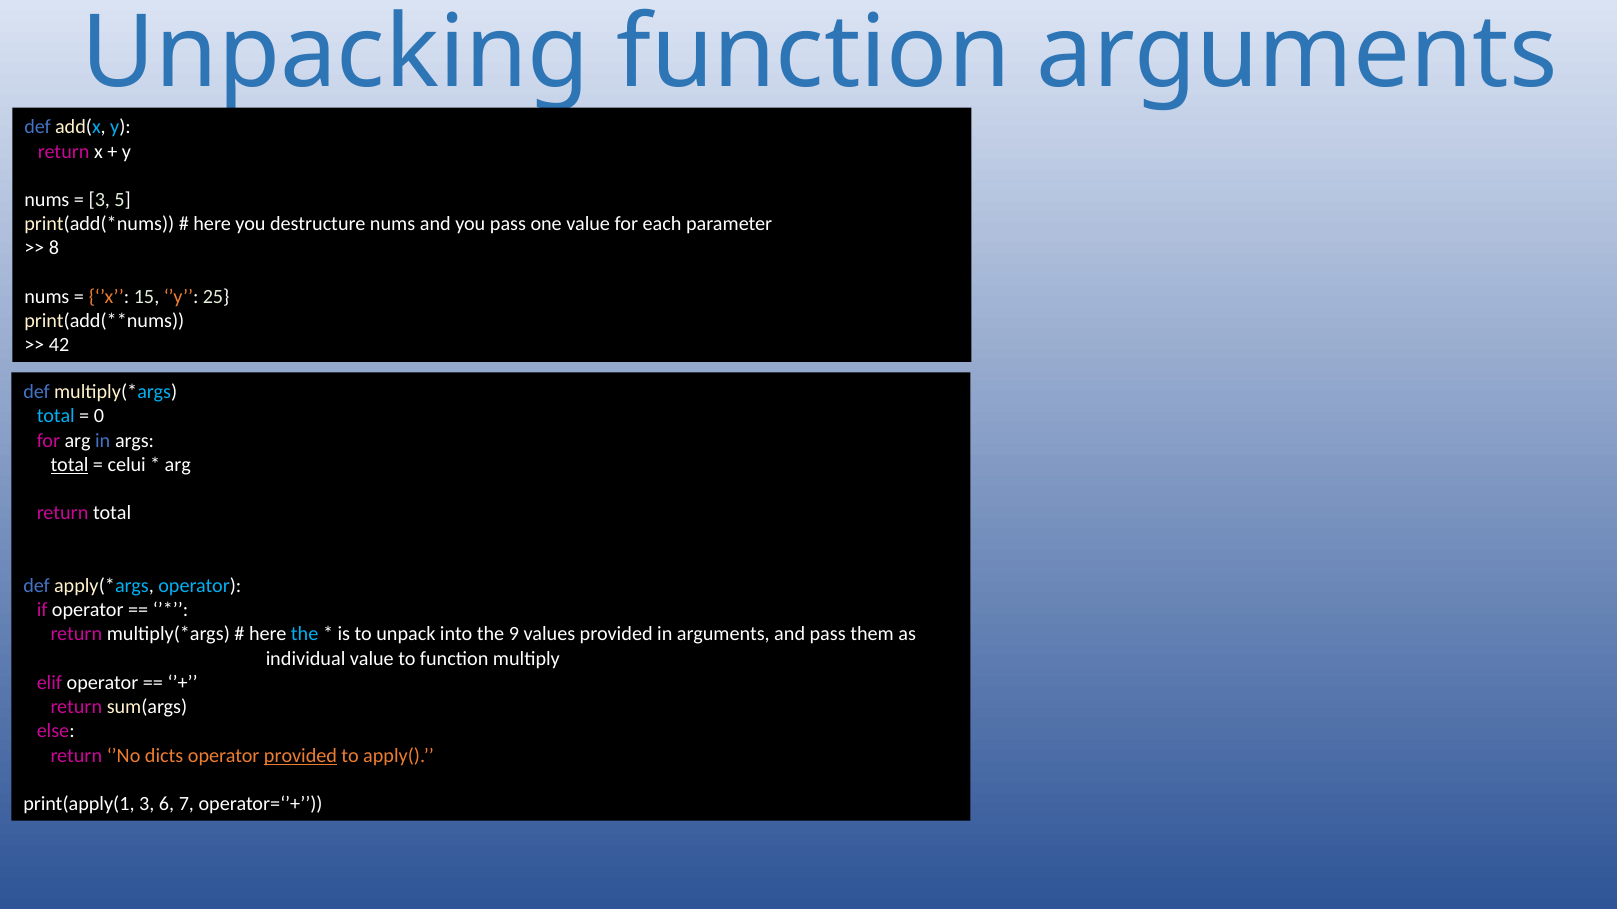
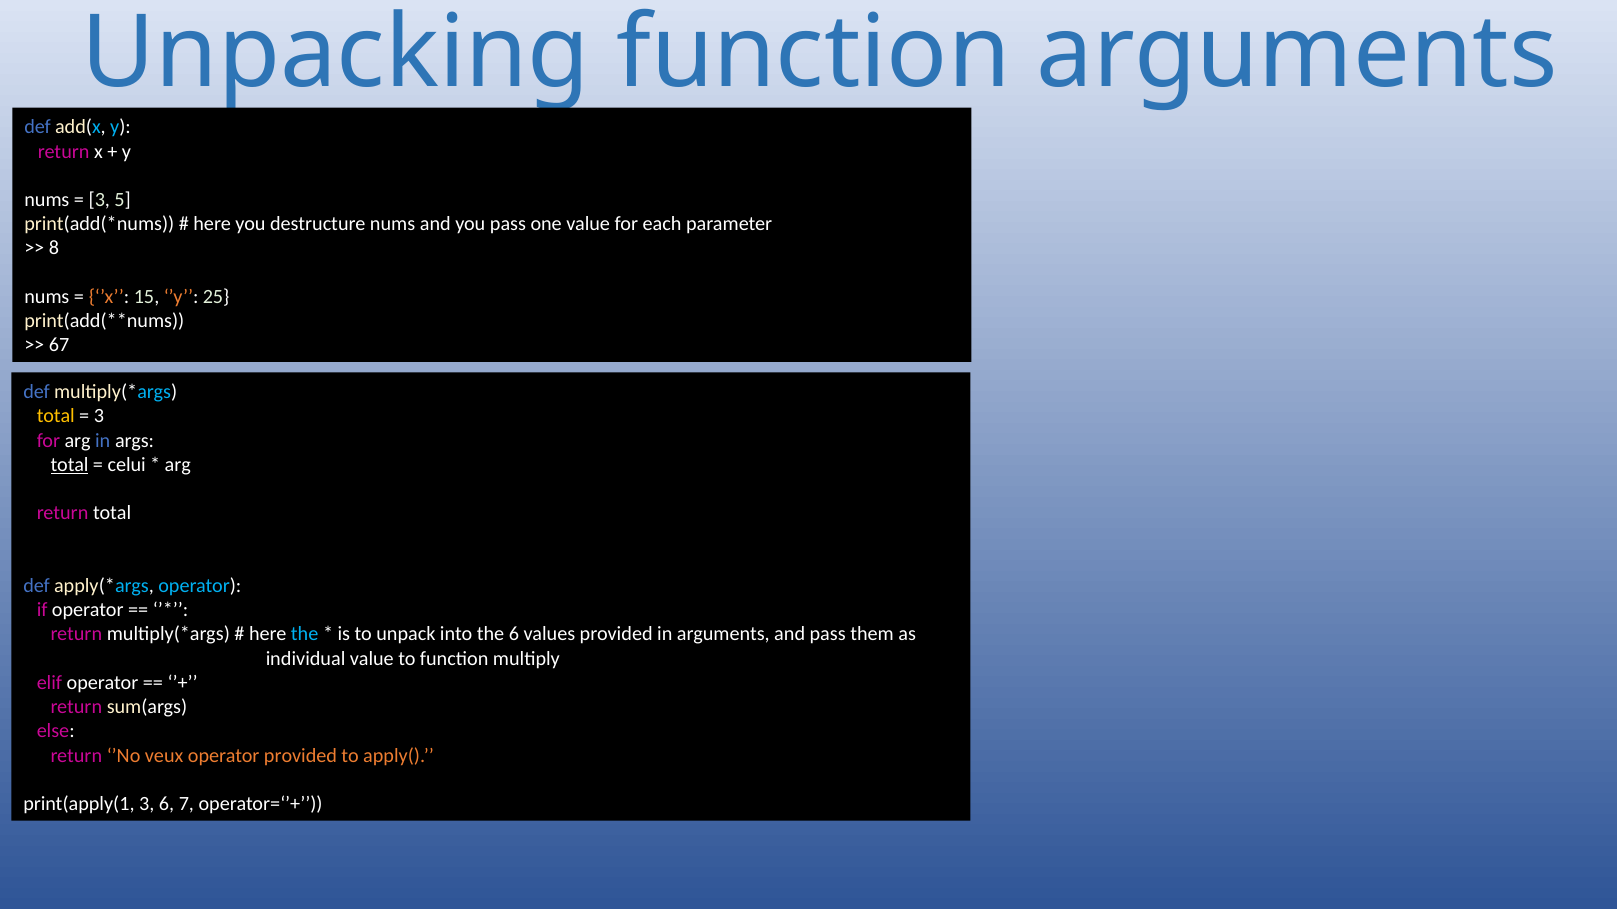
42: 42 -> 67
total at (56, 416) colour: light blue -> yellow
0 at (99, 416): 0 -> 3
the 9: 9 -> 6
dicts: dicts -> veux
provided at (300, 756) underline: present -> none
